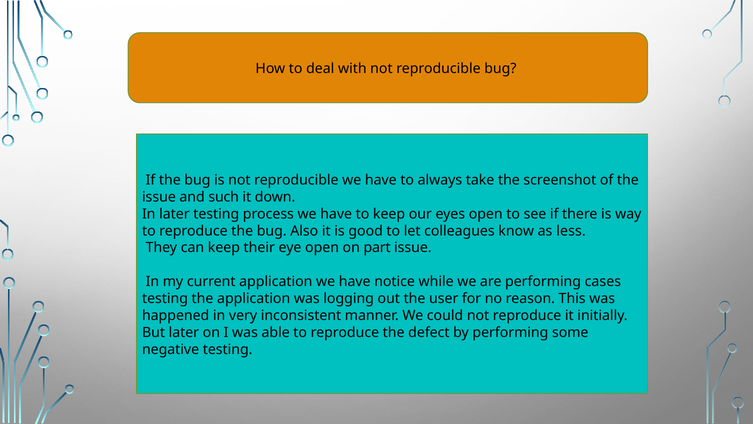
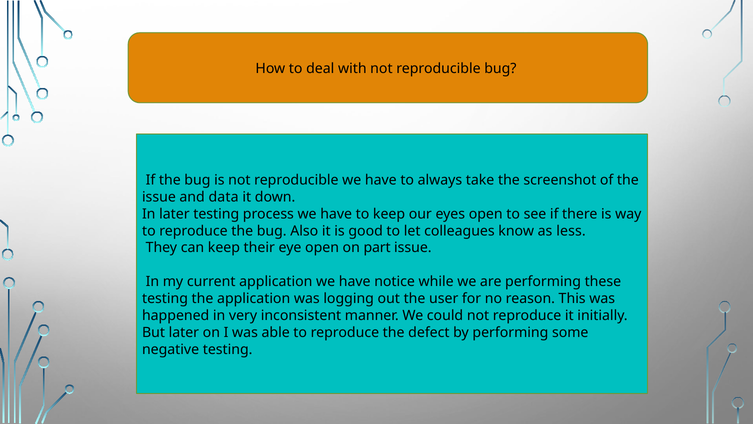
such: such -> data
cases: cases -> these
